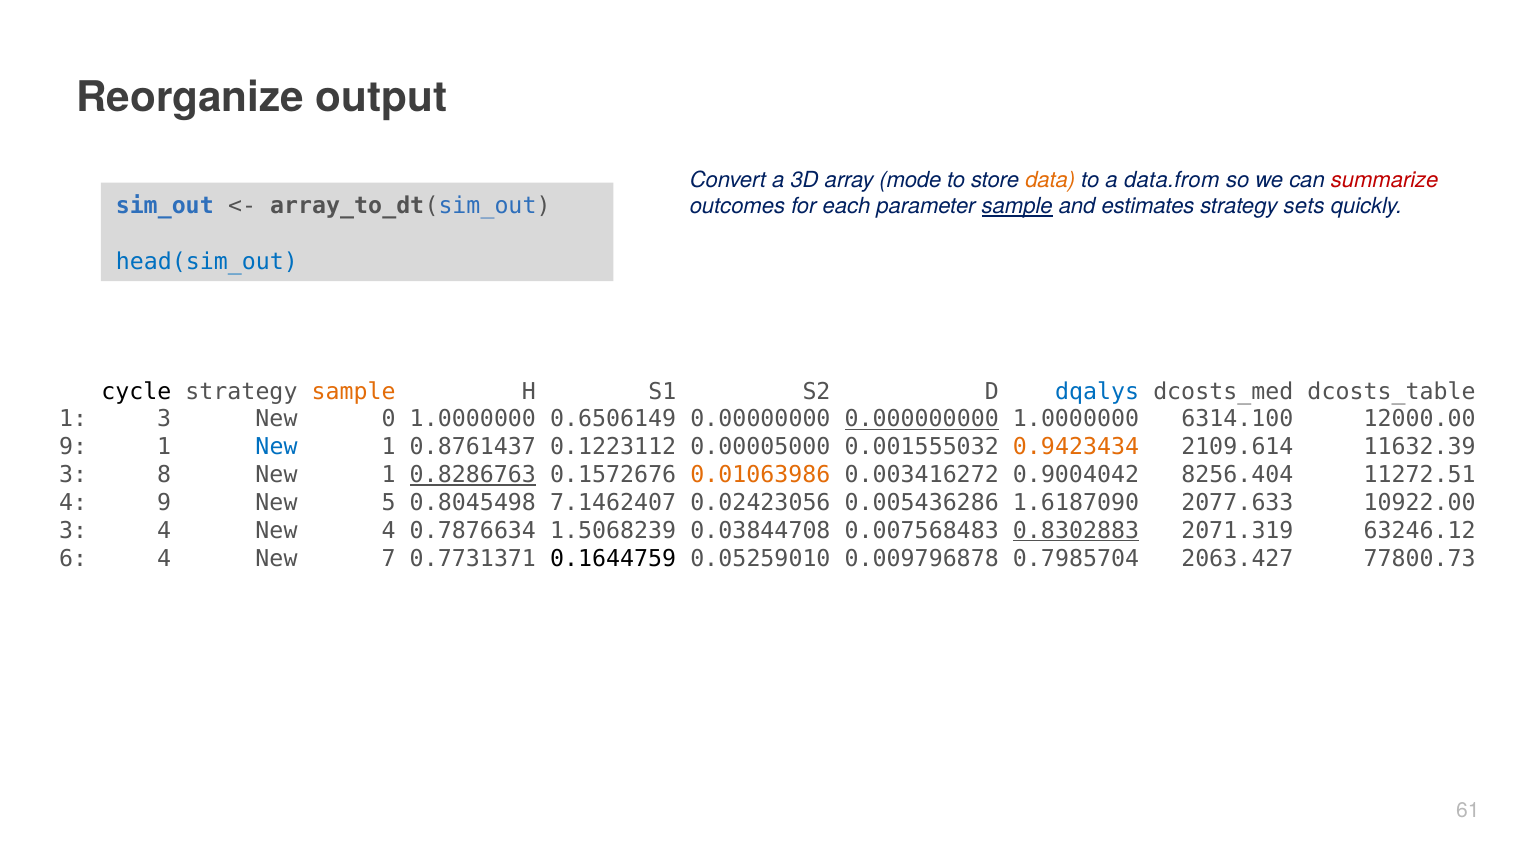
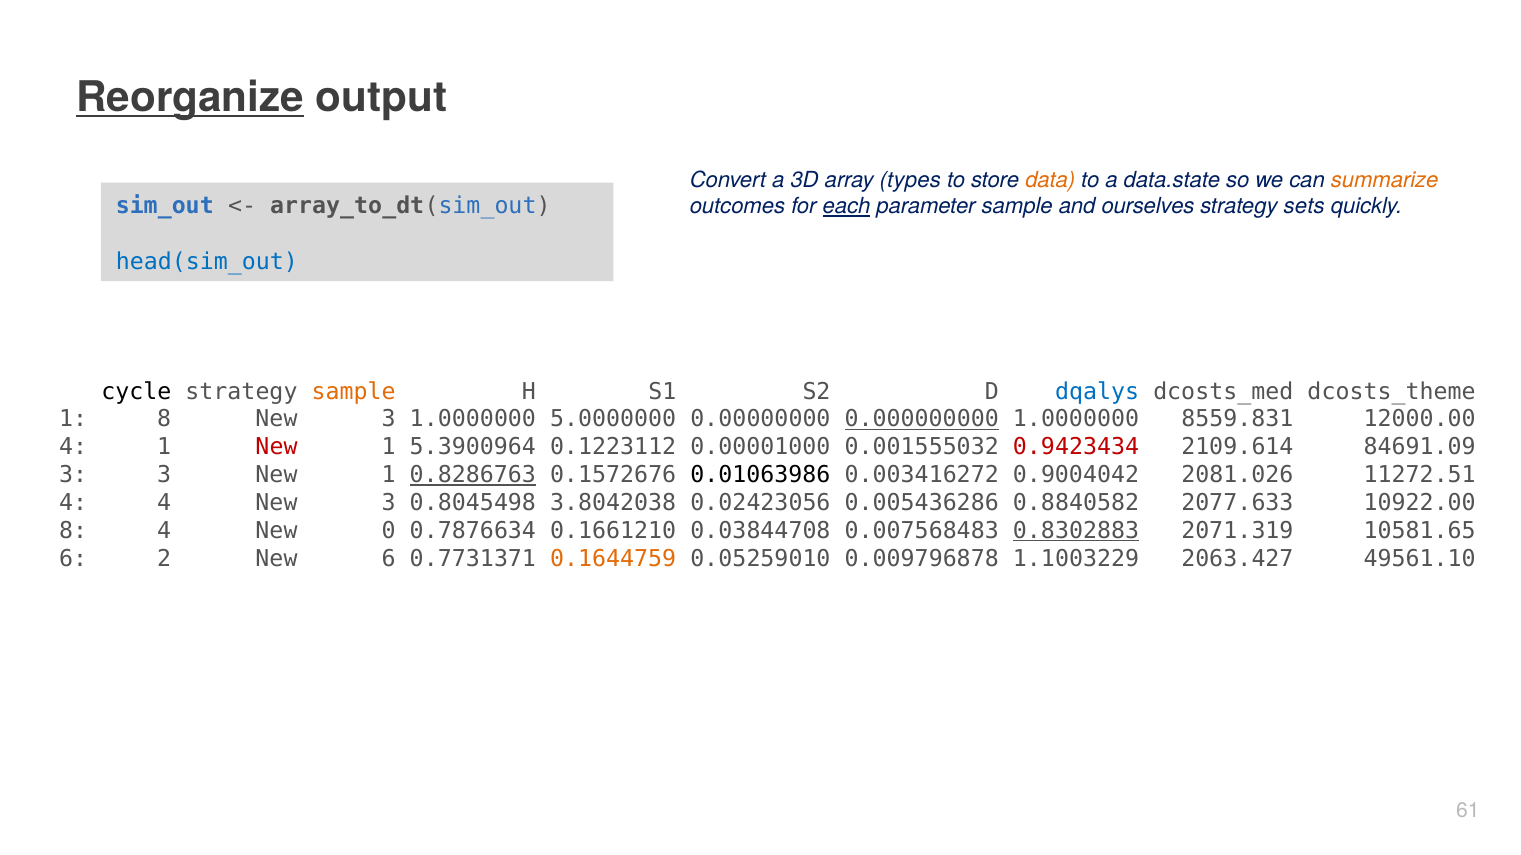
Reorganize underline: none -> present
mode: mode -> types
data.from: data.from -> data.state
summarize colour: red -> orange
each underline: none -> present
sample at (1017, 206) underline: present -> none
estimates: estimates -> ourselves
dcosts_table: dcosts_table -> dcosts_theme
1 3: 3 -> 8
0 at (389, 420): 0 -> 3
0.6506149: 0.6506149 -> 5.0000000
6314.100: 6314.100 -> 8559.831
9 at (73, 447): 9 -> 4
New at (277, 447) colour: blue -> red
0.8761437: 0.8761437 -> 5.3900964
0.00005000: 0.00005000 -> 0.00001000
0.9423434 colour: orange -> red
11632.39: 11632.39 -> 84691.09
3 8: 8 -> 3
0.01063986 colour: orange -> black
8256.404: 8256.404 -> 2081.026
4 9: 9 -> 4
5 at (389, 503): 5 -> 3
7.1462407: 7.1462407 -> 3.8042038
1.6187090: 1.6187090 -> 0.8840582
3 at (73, 531): 3 -> 8
New 4: 4 -> 0
1.5068239: 1.5068239 -> 0.1661210
63246.12: 63246.12 -> 10581.65
6 4: 4 -> 2
New 7: 7 -> 6
0.1644759 colour: black -> orange
0.7985704: 0.7985704 -> 1.1003229
77800.73: 77800.73 -> 49561.10
